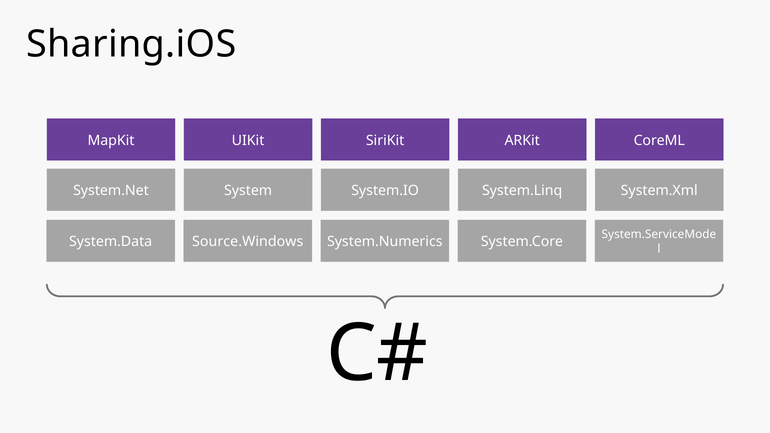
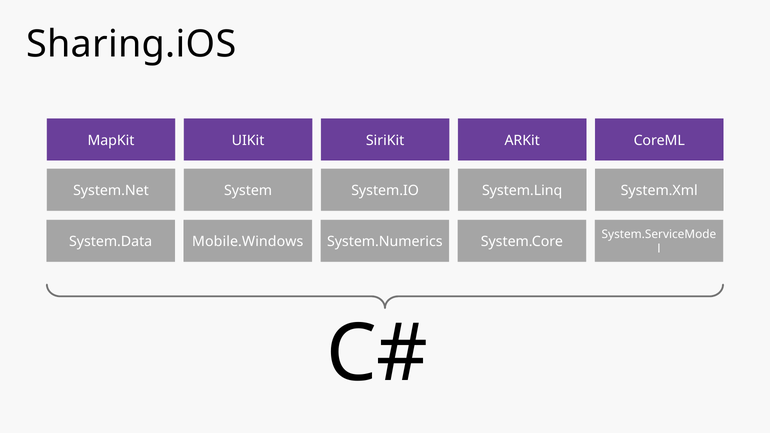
Source.Windows: Source.Windows -> Mobile.Windows
